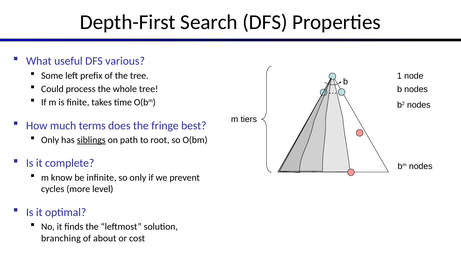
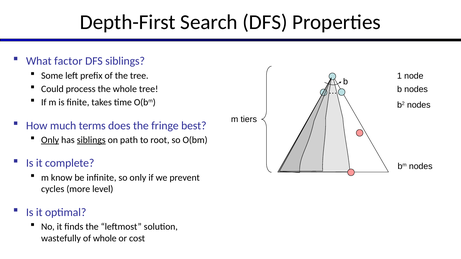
useful: useful -> factor
DFS various: various -> siblings
Only at (50, 140) underline: none -> present
branching: branching -> wastefully
of about: about -> whole
